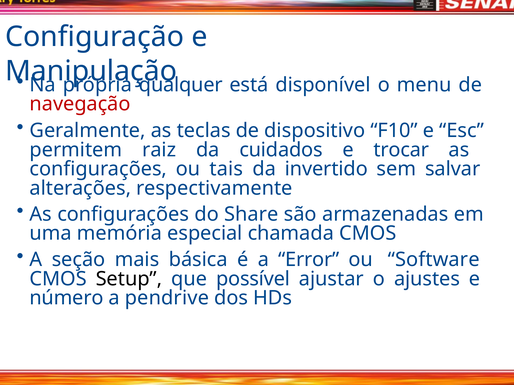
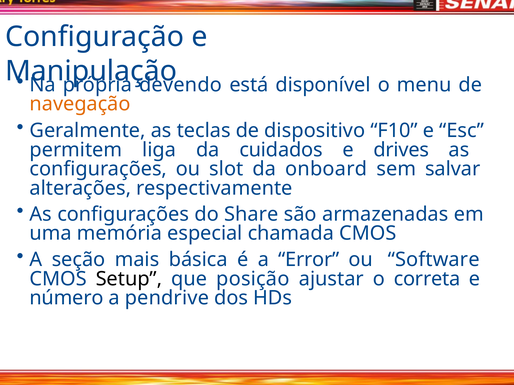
qualquer: qualquer -> devendo
navegação colour: red -> orange
raiz: raiz -> liga
trocar: trocar -> drives
tais: tais -> slot
invertido: invertido -> onboard
possível: possível -> posição
ajustes: ajustes -> correta
